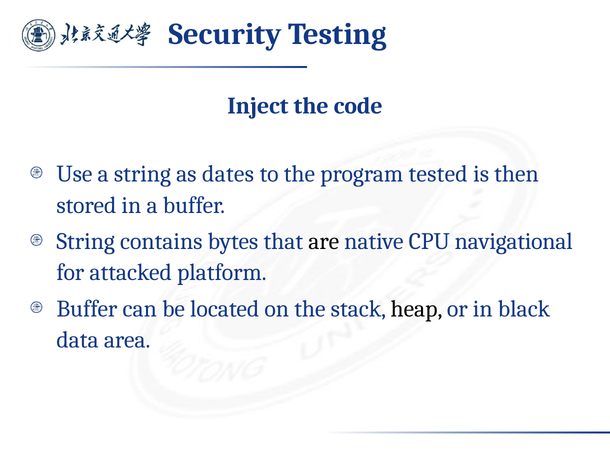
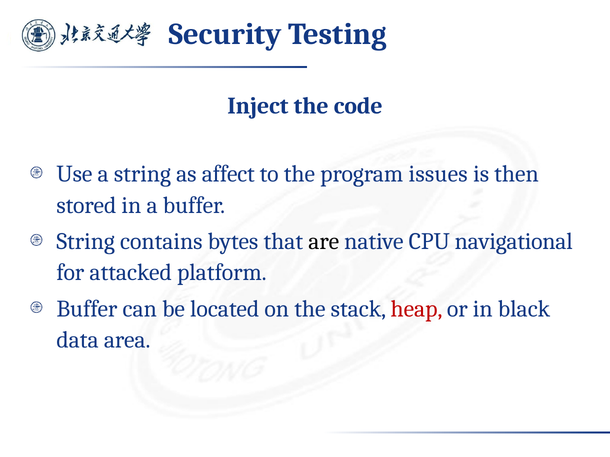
dates: dates -> affect
tested: tested -> issues
heap colour: black -> red
